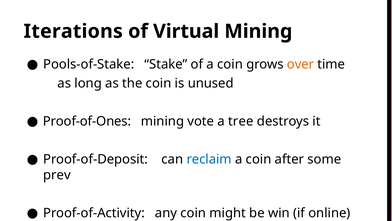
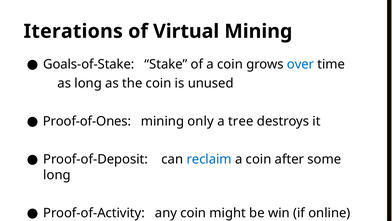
Pools-of-Stake: Pools-of-Stake -> Goals-of-Stake
over colour: orange -> blue
vote: vote -> only
prev at (57, 175): prev -> long
